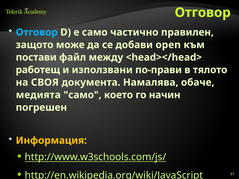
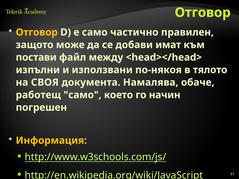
Отговор at (37, 32) colour: light blue -> yellow
open: open -> имат
работещ: работещ -> изпълни
по-прави: по-прави -> по-някоя
медията: медията -> работещ
